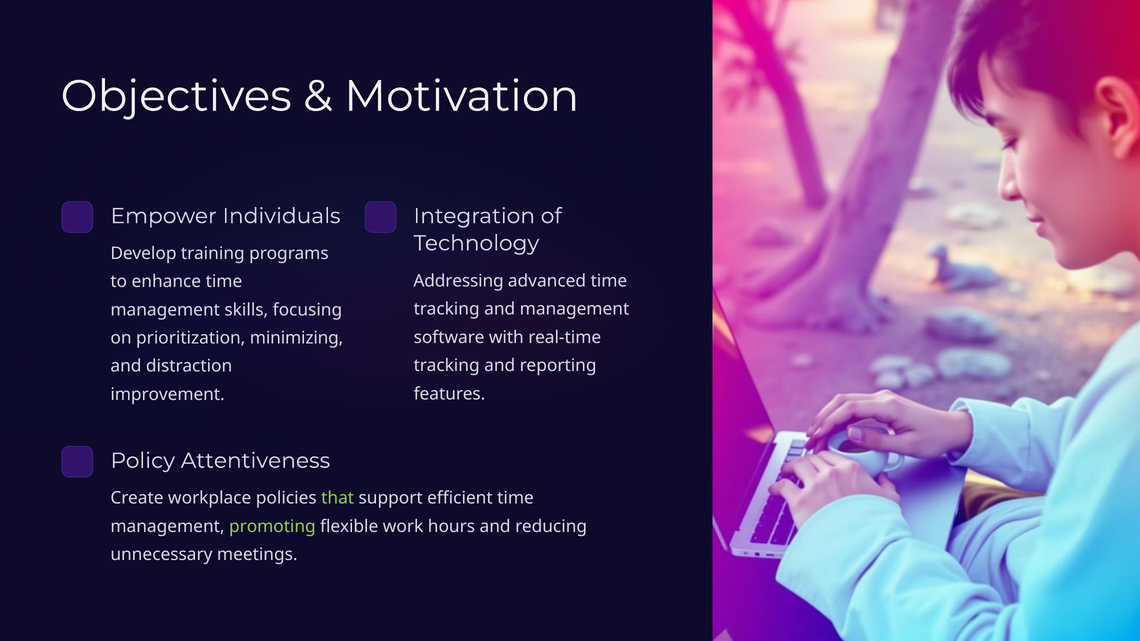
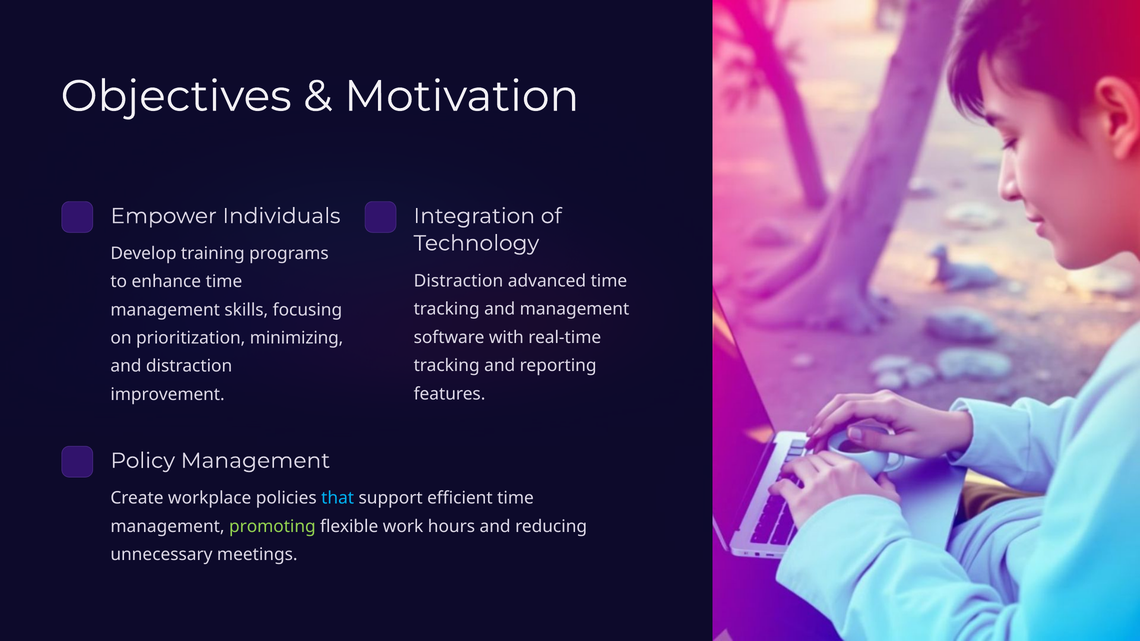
Addressing at (459, 281): Addressing -> Distraction
Policy Attentiveness: Attentiveness -> Management
that colour: light green -> light blue
